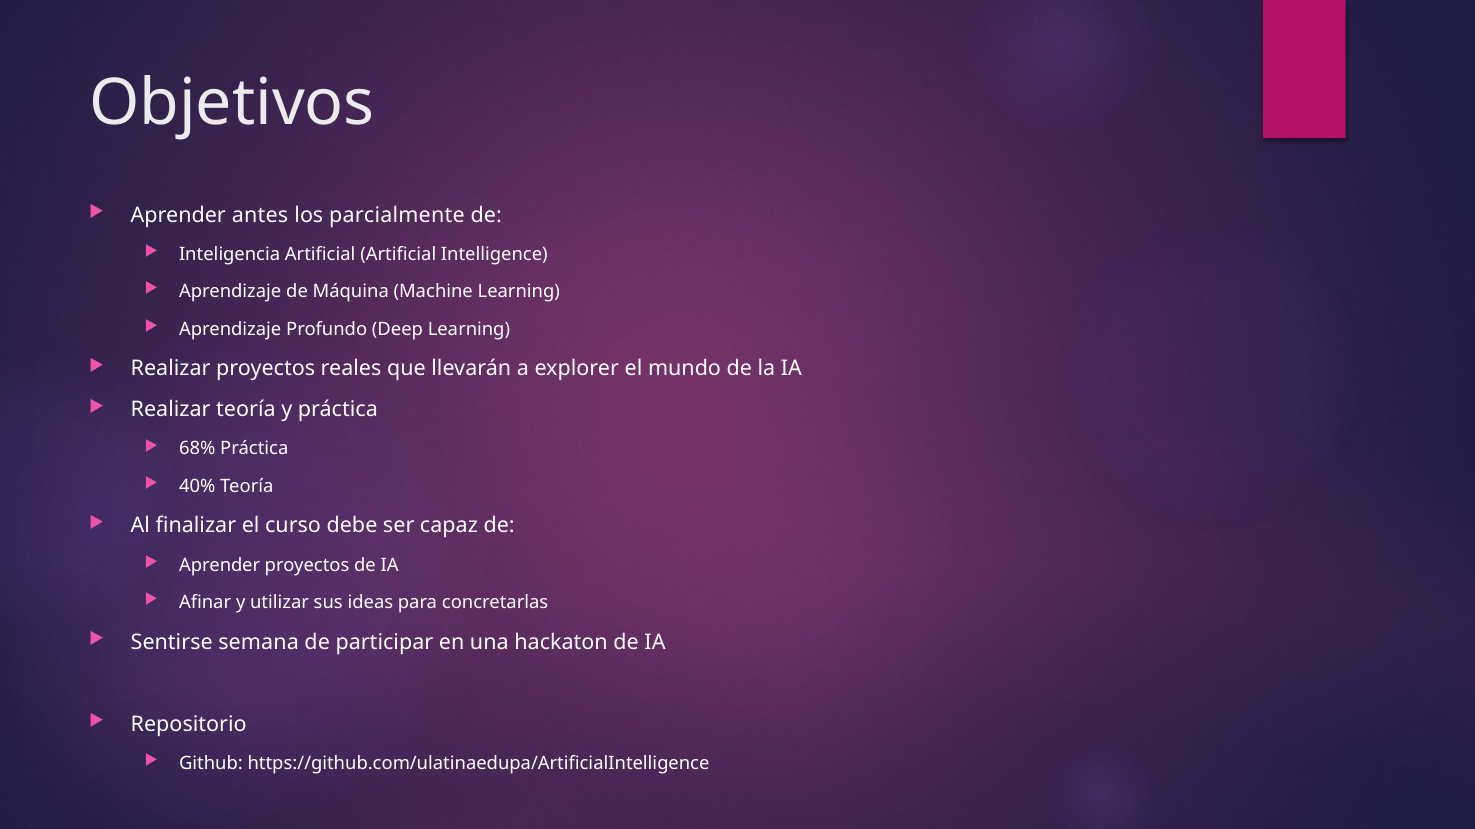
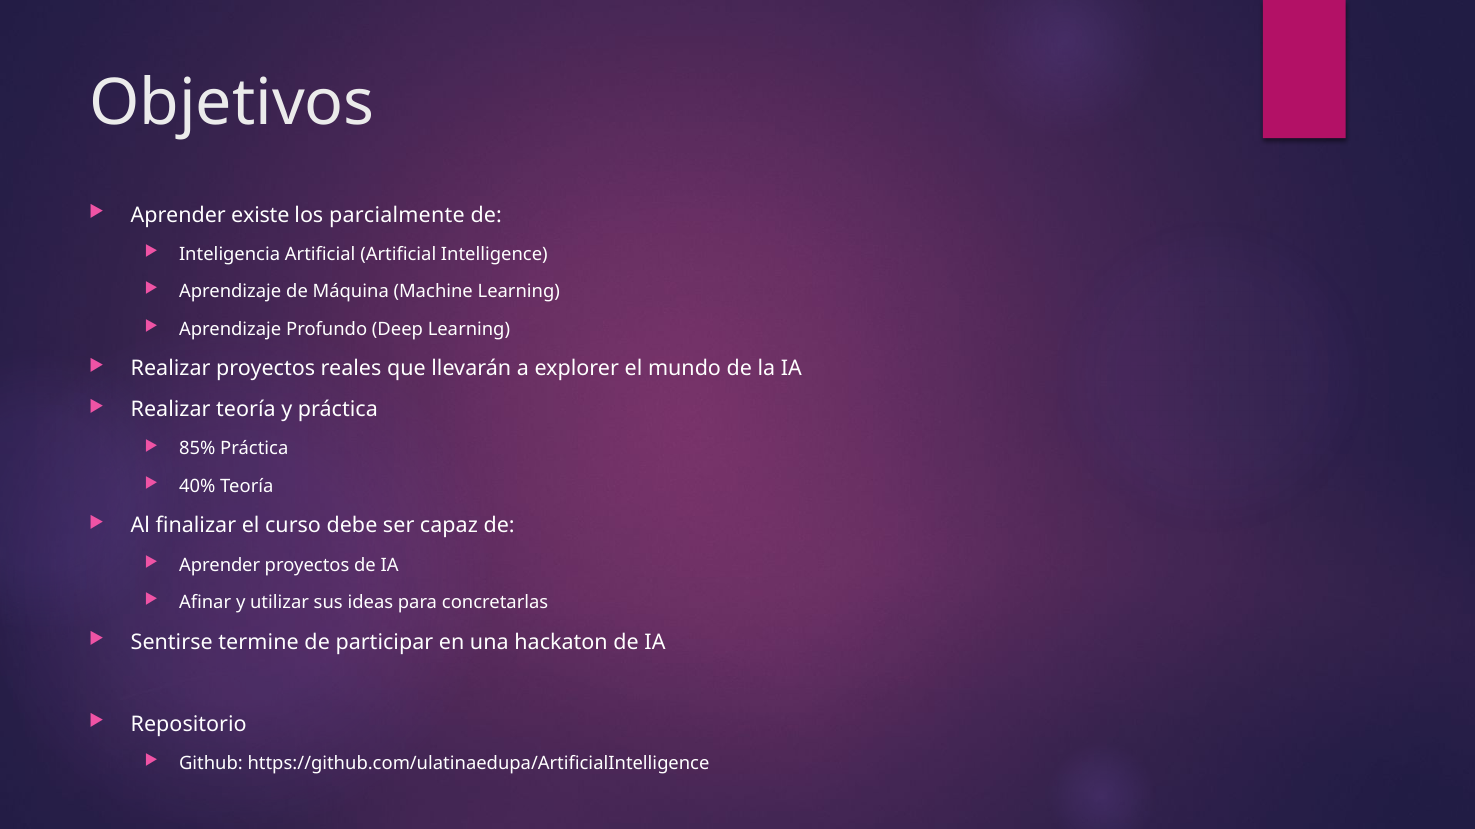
antes: antes -> existe
68%: 68% -> 85%
semana: semana -> termine
